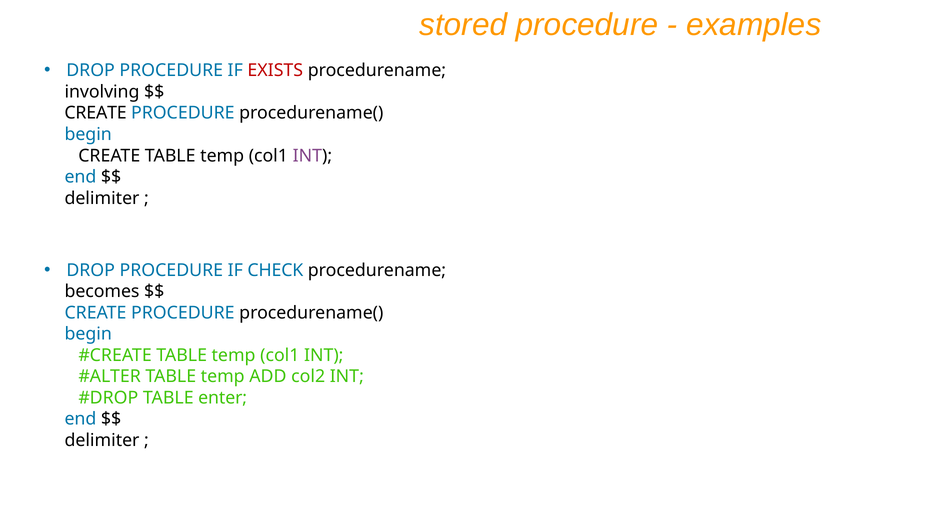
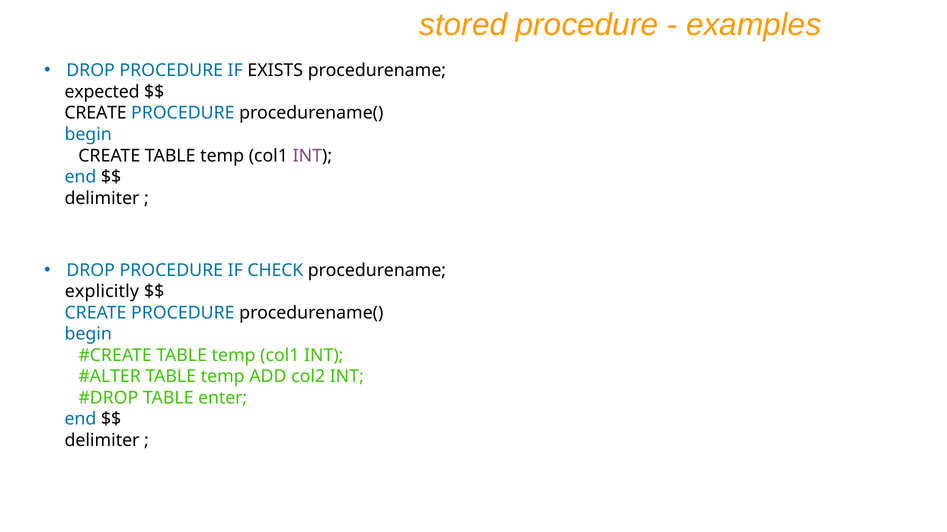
EXISTS colour: red -> black
involving: involving -> expected
becomes: becomes -> explicitly
